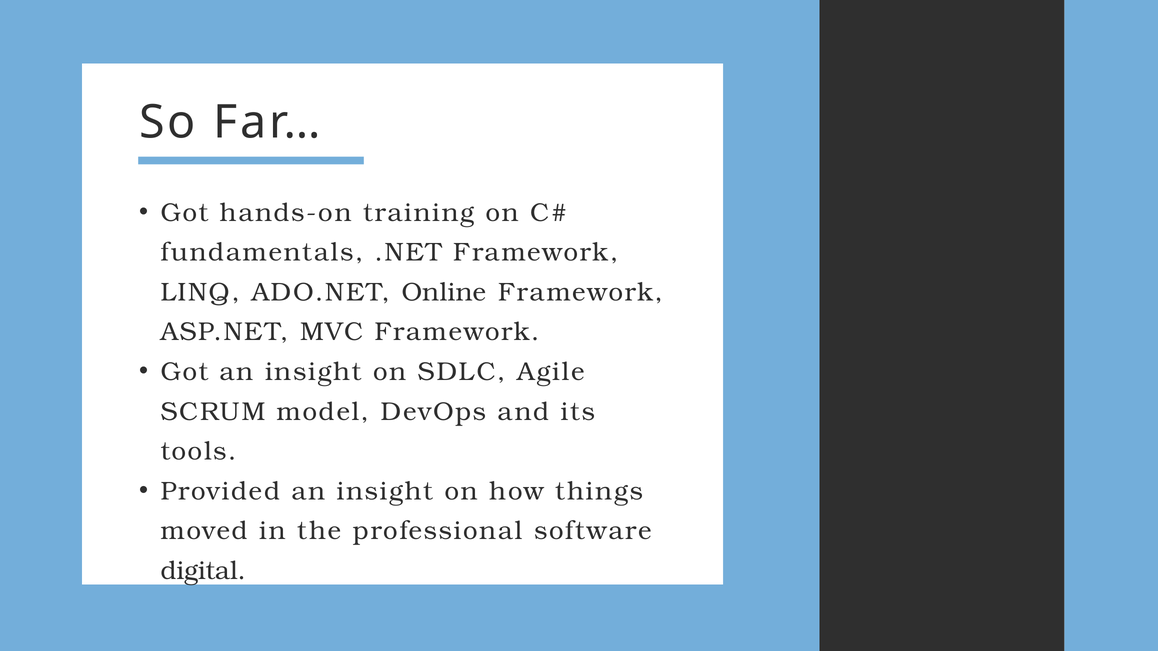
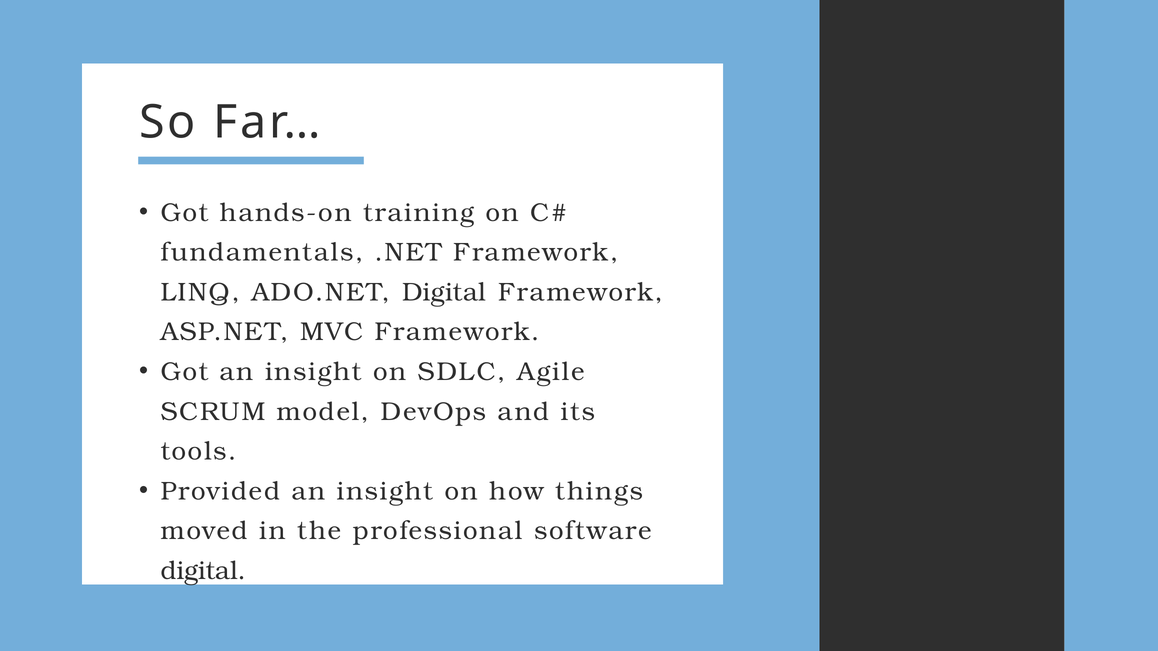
ADO.NET Online: Online -> Digital
